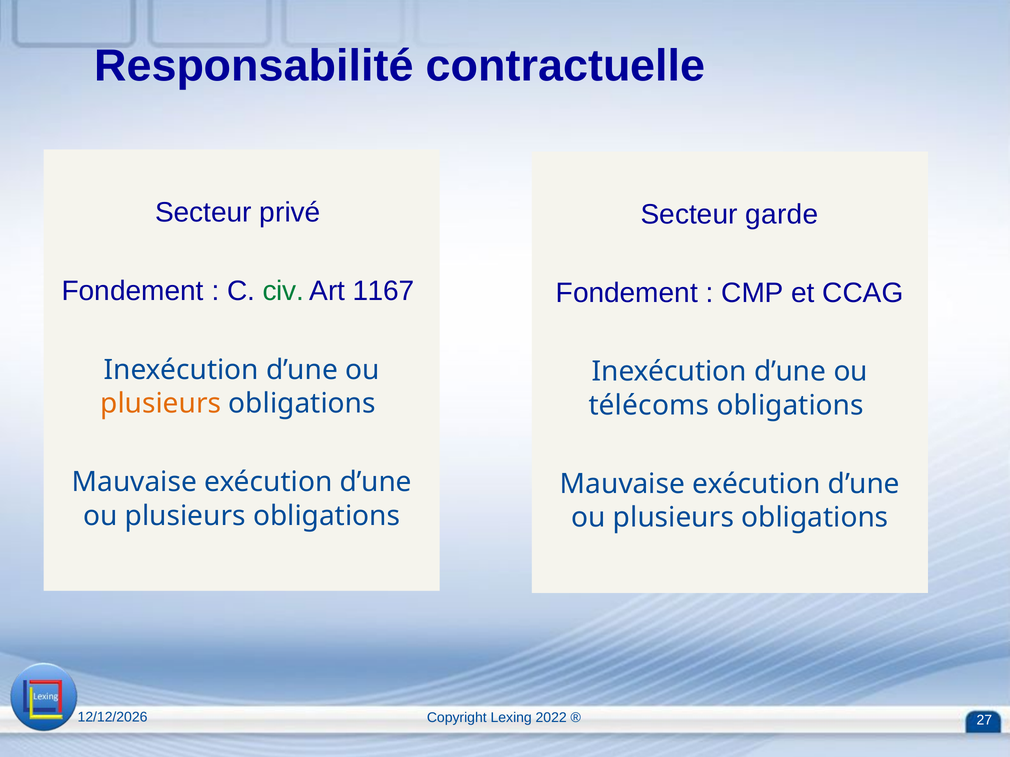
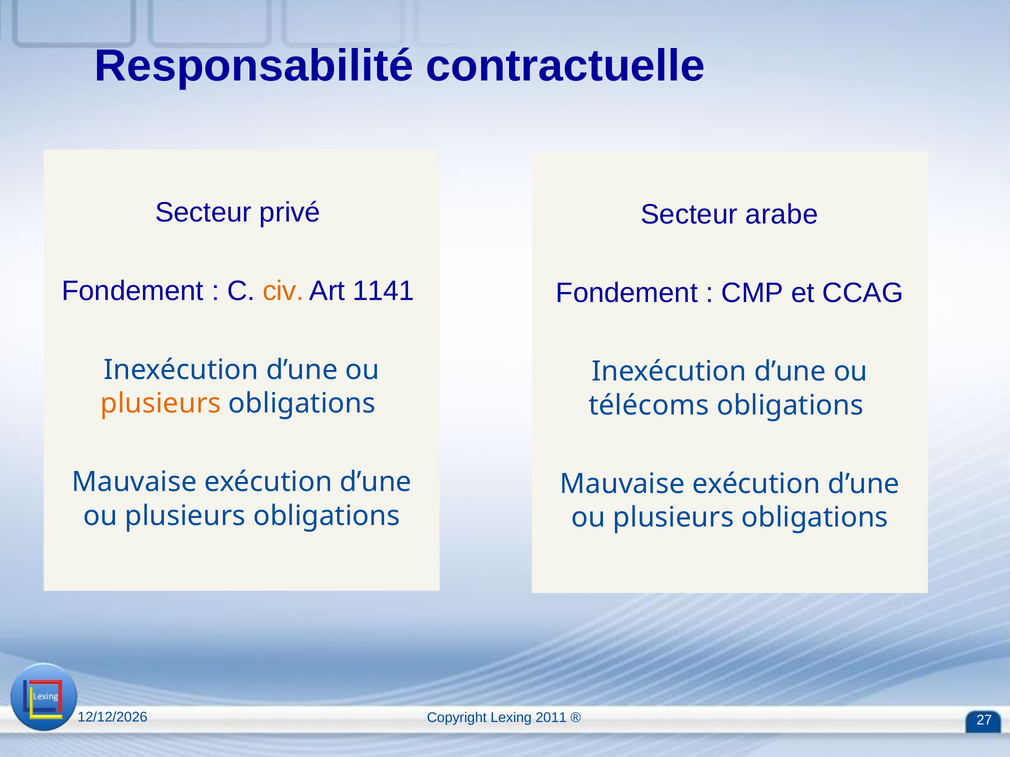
garde: garde -> arabe
civ colour: green -> orange
1167: 1167 -> 1141
2022: 2022 -> 2011
